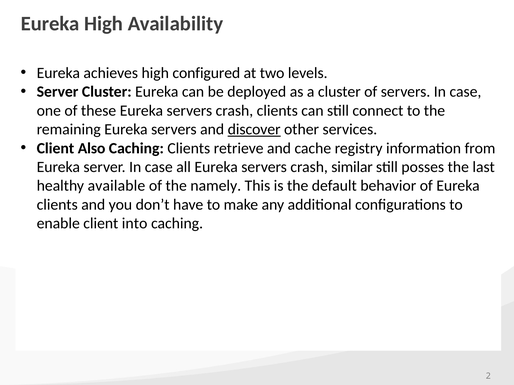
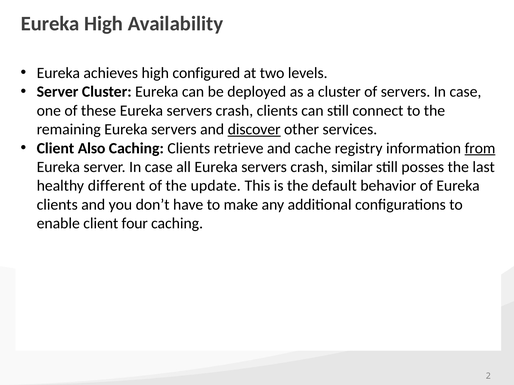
from underline: none -> present
available: available -> different
namely: namely -> update
into: into -> four
